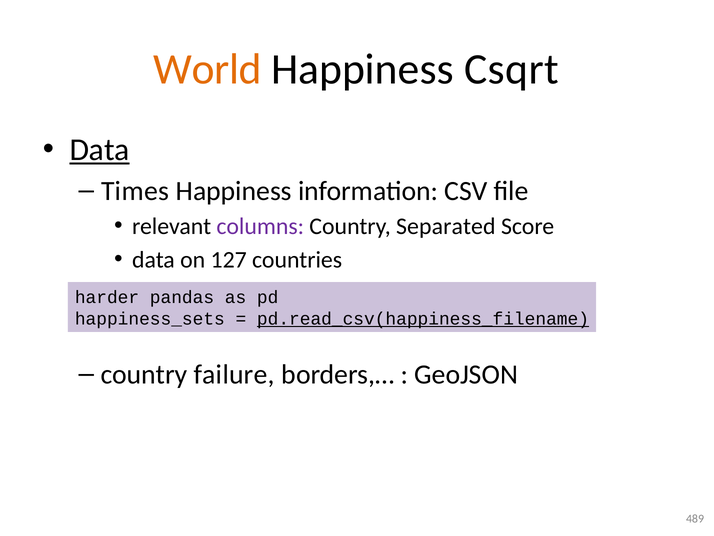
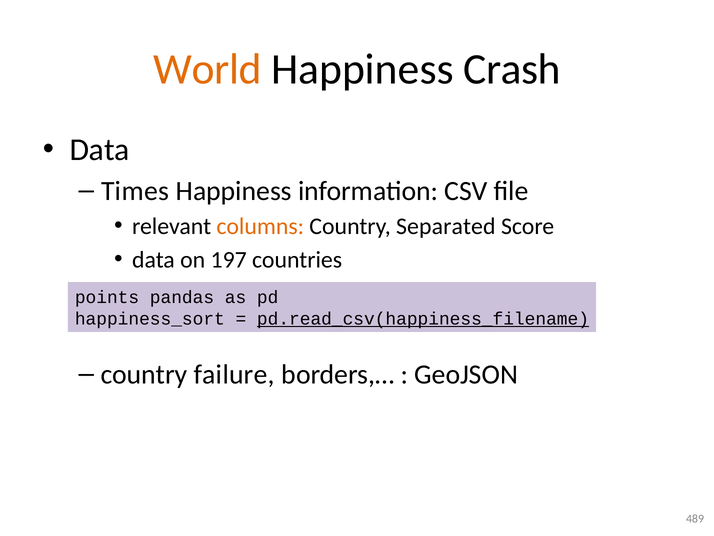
Csqrt: Csqrt -> Crash
Data at (100, 150) underline: present -> none
columns colour: purple -> orange
127: 127 -> 197
harder: harder -> points
happiness_sets: happiness_sets -> happiness_sort
